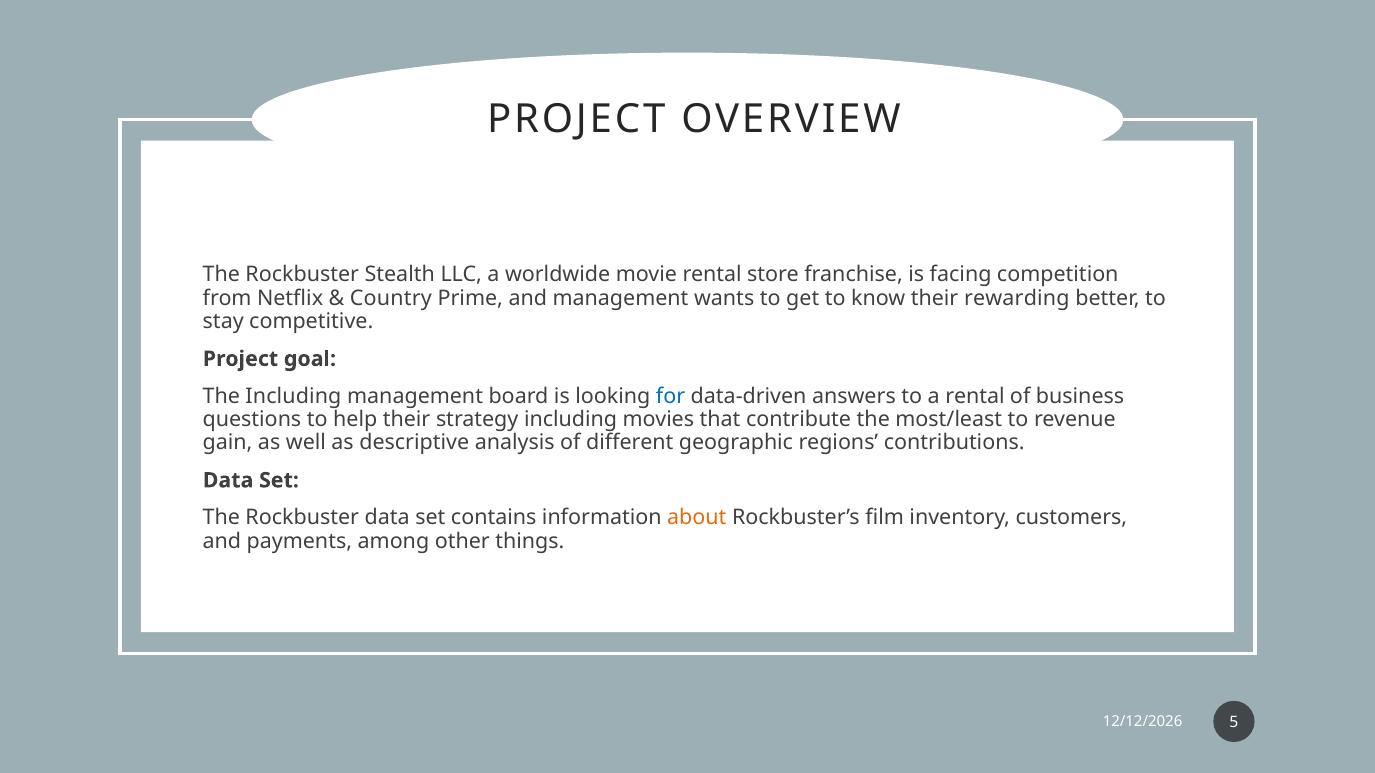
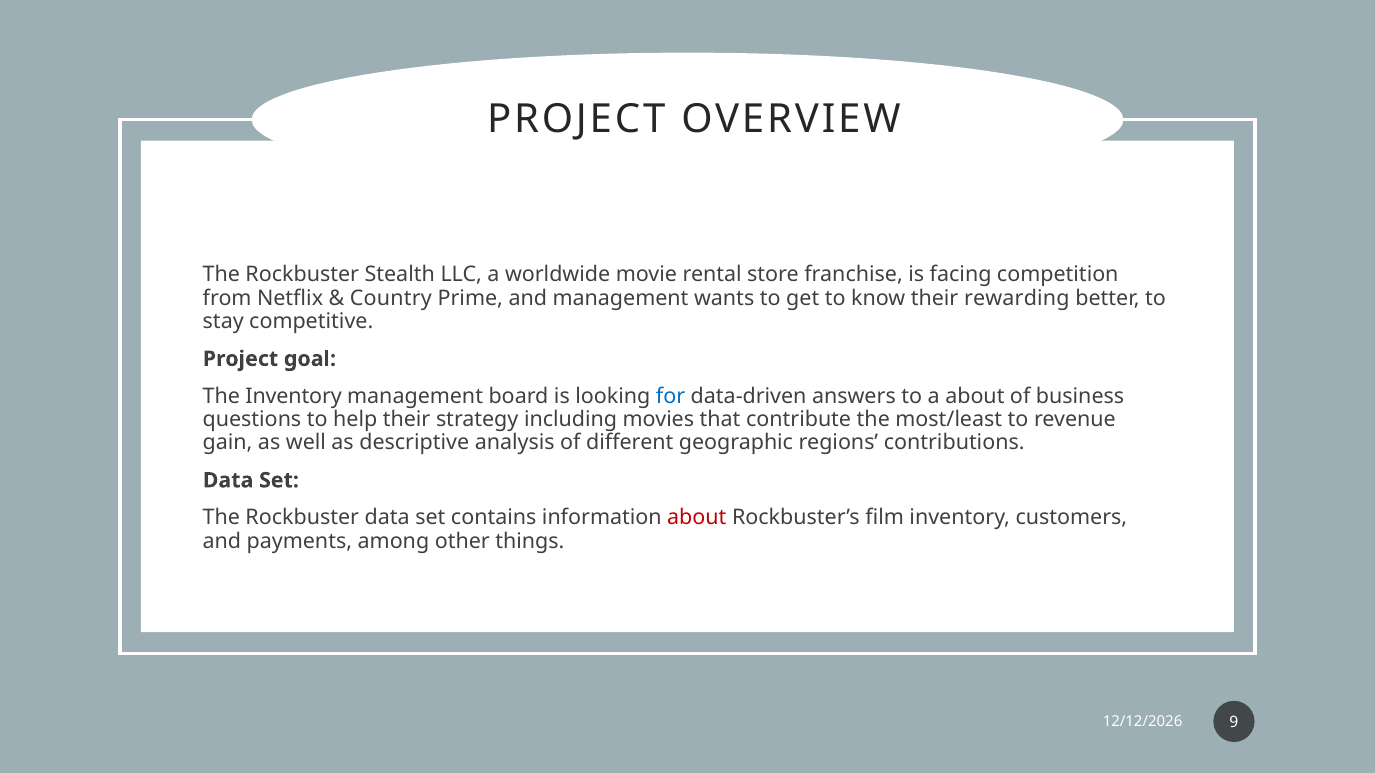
The Including: Including -> Inventory
a rental: rental -> about
about at (697, 518) colour: orange -> red
5: 5 -> 9
